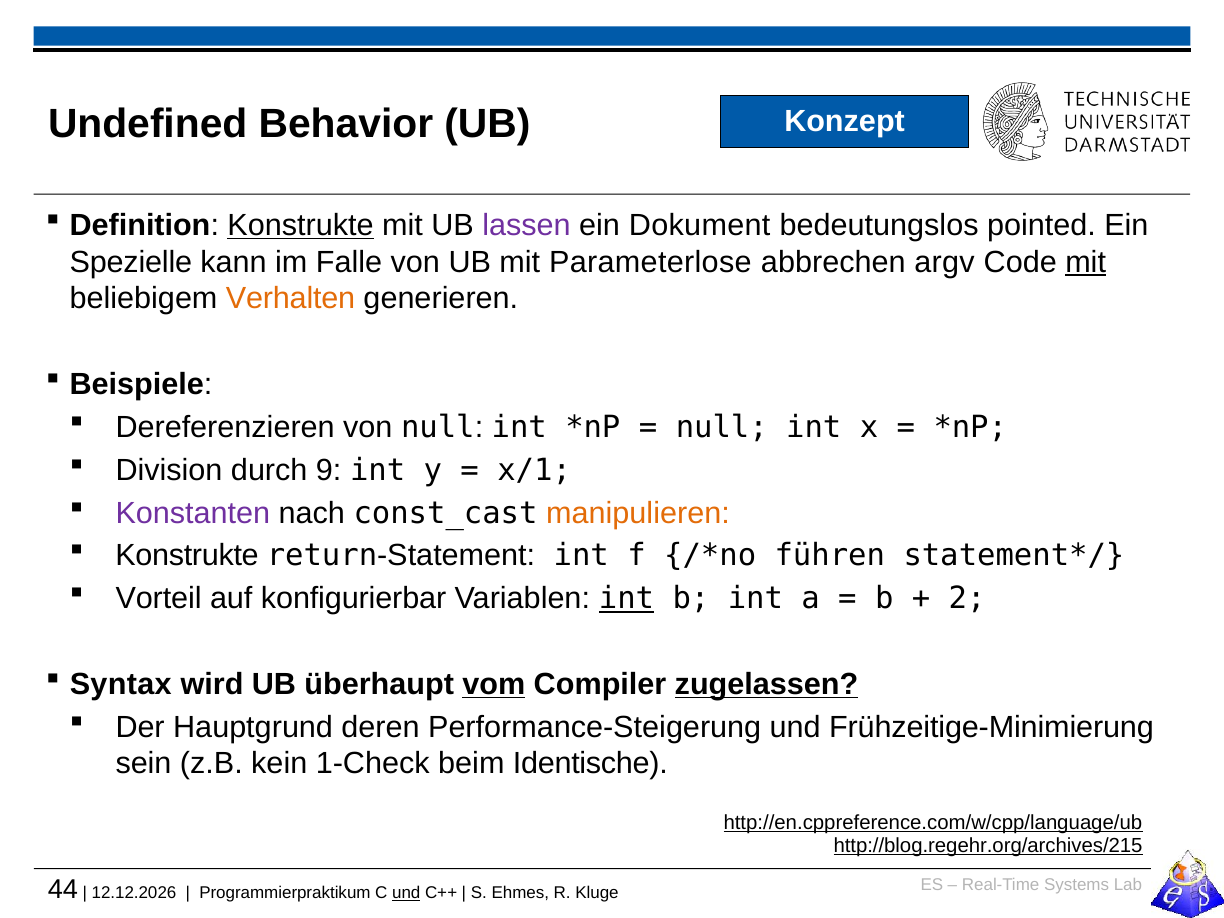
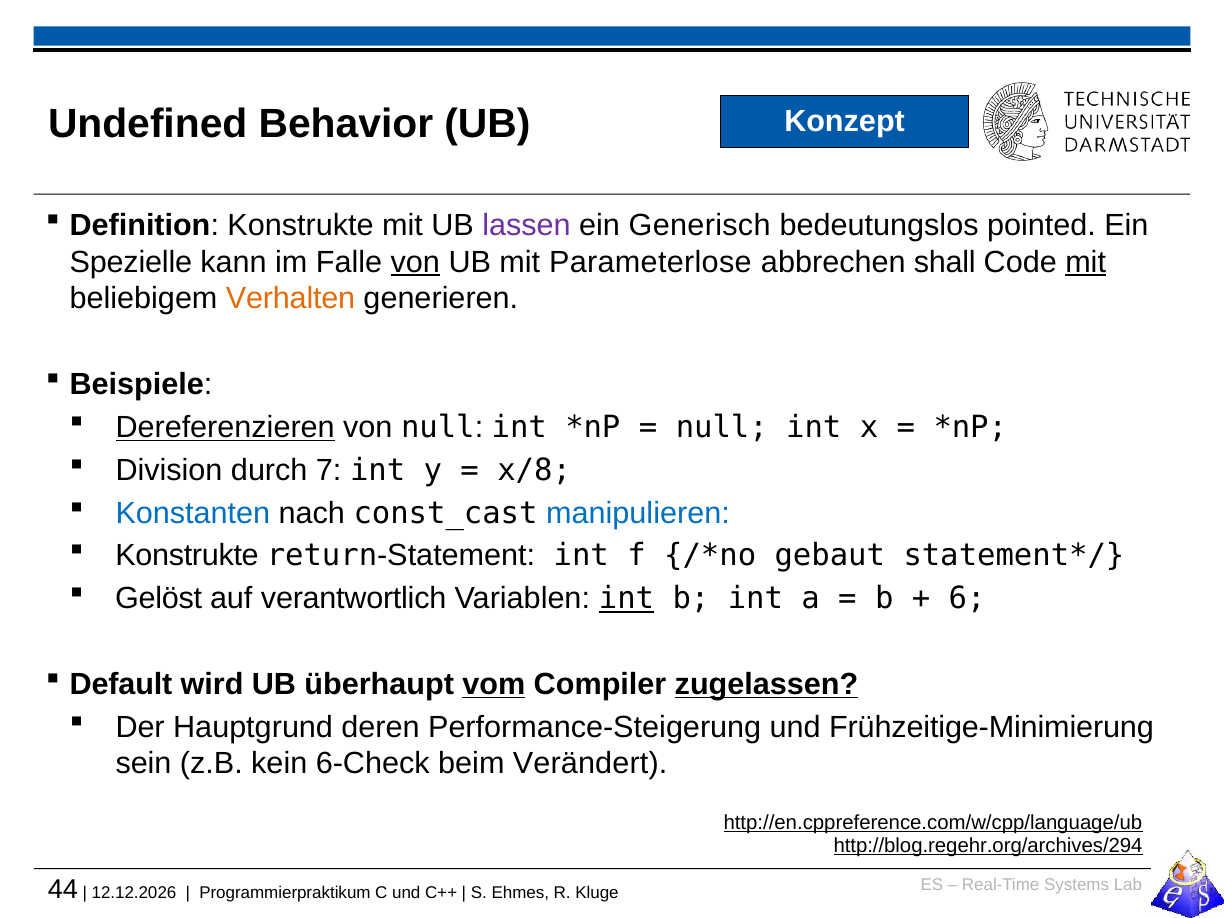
Konstrukte at (301, 225) underline: present -> none
Dokument: Dokument -> Generisch
von at (415, 262) underline: none -> present
argv: argv -> shall
Dereferenzieren underline: none -> present
9: 9 -> 7
x/1: x/1 -> x/8
Konstanten colour: purple -> blue
manipulieren colour: orange -> blue
führen: führen -> gebaut
Vorteil: Vorteil -> Gelöst
konfigurierbar: konfigurierbar -> verantwortlich
2: 2 -> 6
Syntax: Syntax -> Default
1-Check: 1-Check -> 6-Check
Identische: Identische -> Verändert
http://blog.regehr.org/archives/215: http://blog.regehr.org/archives/215 -> http://blog.regehr.org/archives/294
und at (406, 893) underline: present -> none
